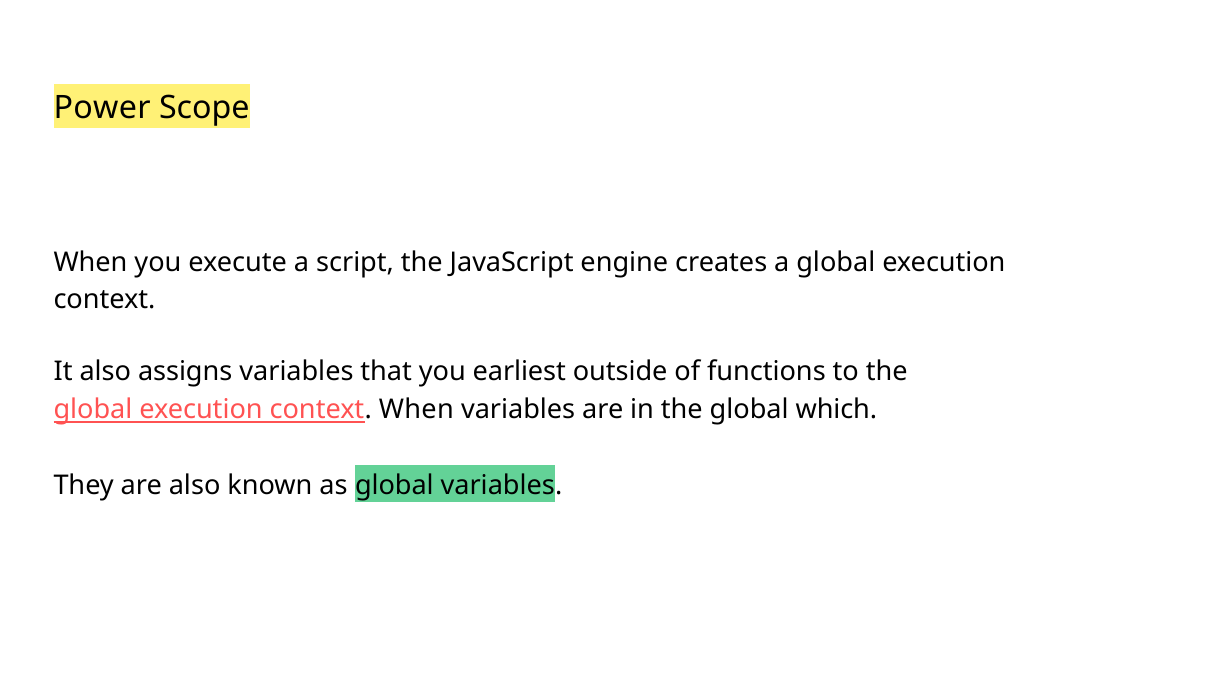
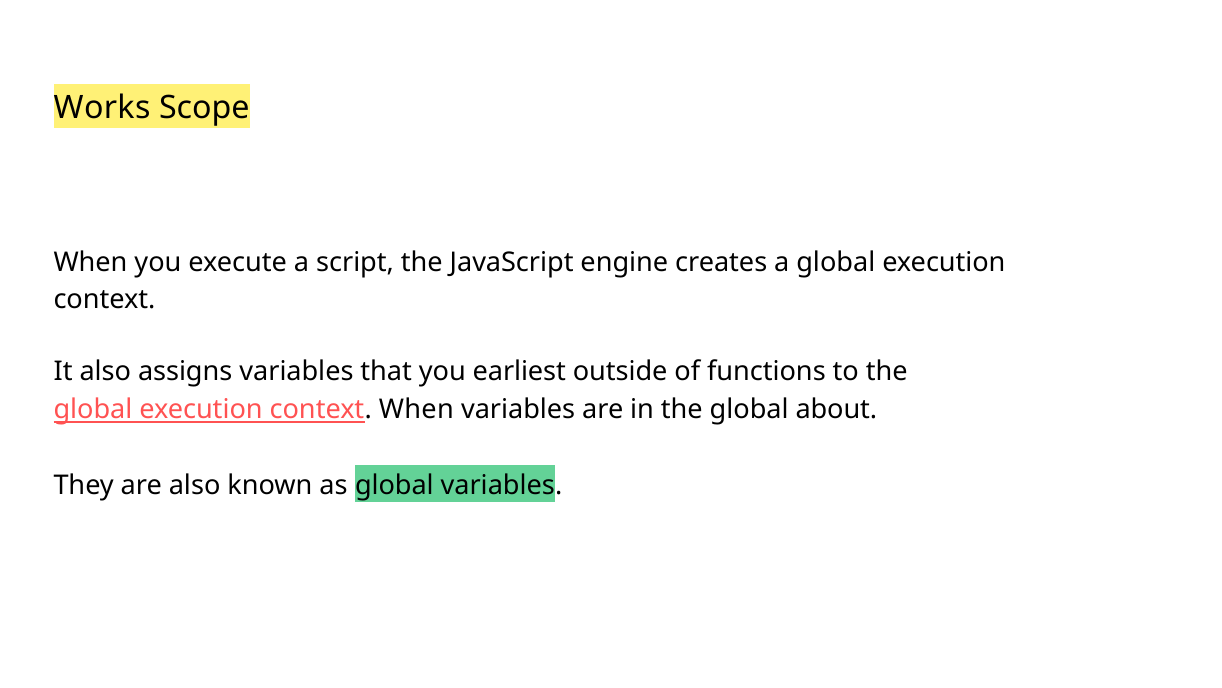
Power: Power -> Works
which: which -> about
